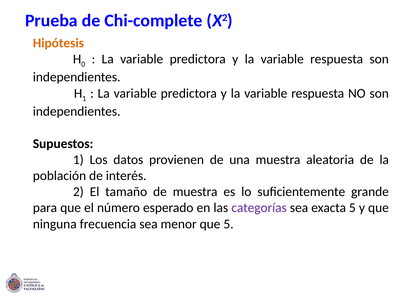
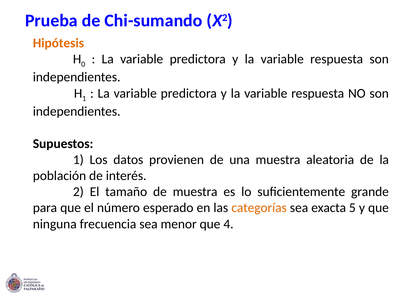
Chi-complete: Chi-complete -> Chi-sumando
categorías colour: purple -> orange
que 5: 5 -> 4
